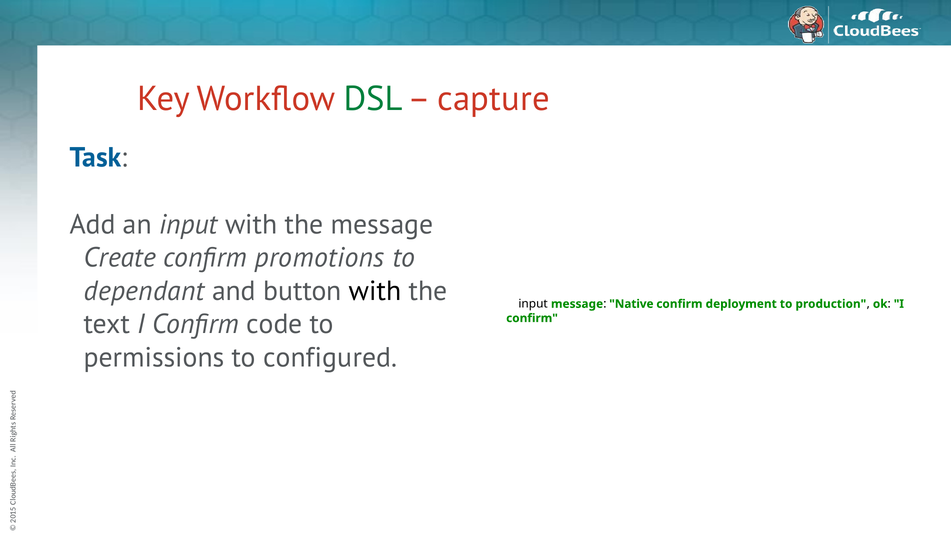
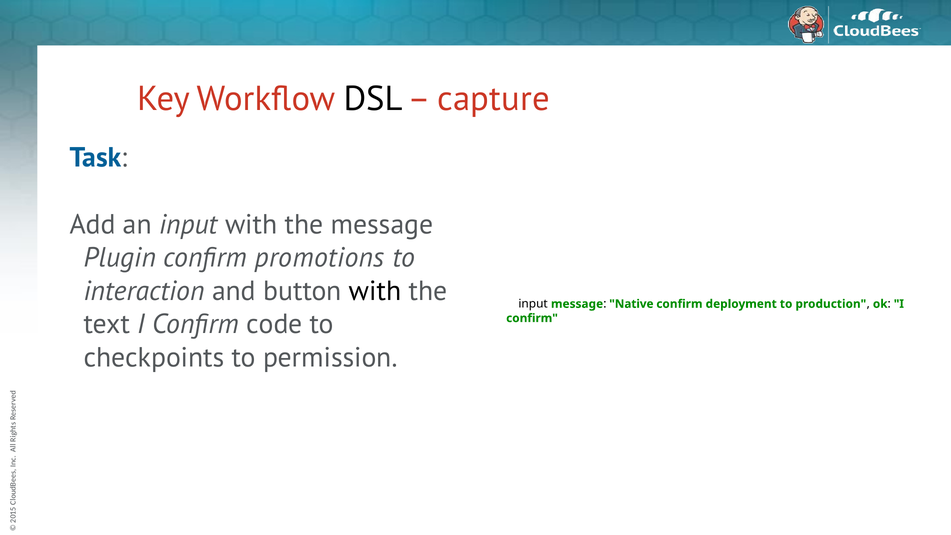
DSL colour: green -> black
Create: Create -> Plugin
dependant: dependant -> interaction
permissions: permissions -> checkpoints
configured: configured -> permission
